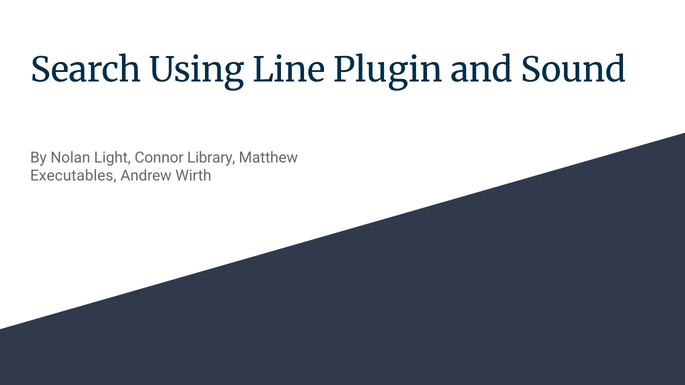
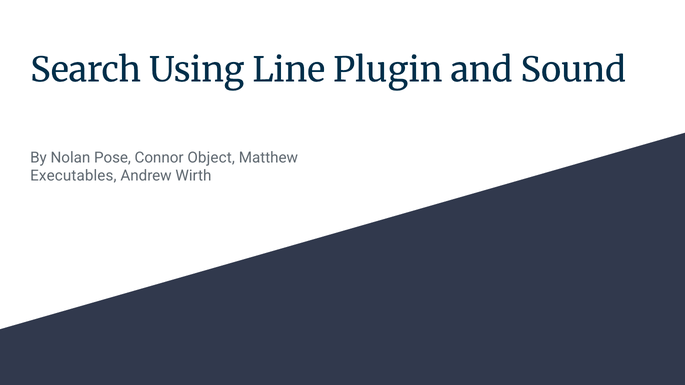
Light: Light -> Pose
Library: Library -> Object
